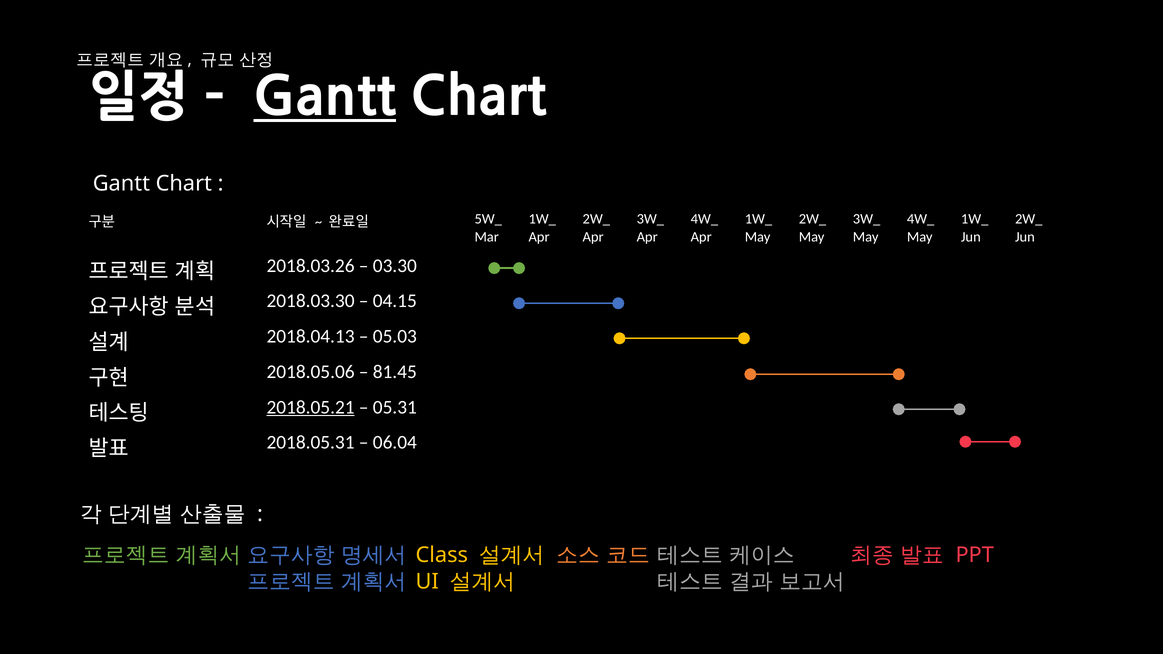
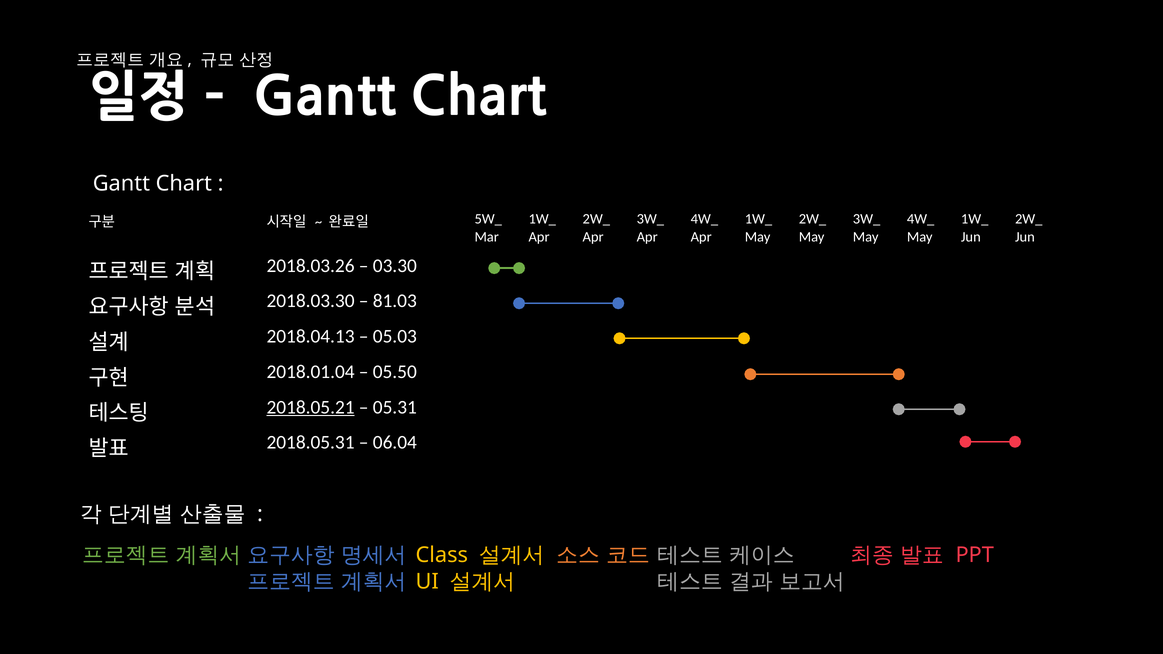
Gantt at (325, 98) underline: present -> none
04.15: 04.15 -> 81.03
2018.05.06: 2018.05.06 -> 2018.01.04
81.45: 81.45 -> 05.50
